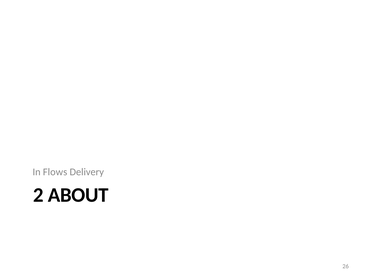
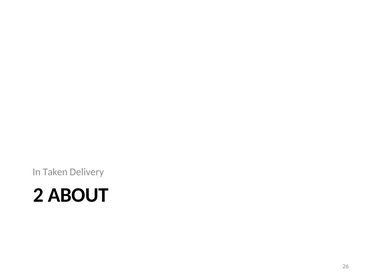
Flows: Flows -> Taken
